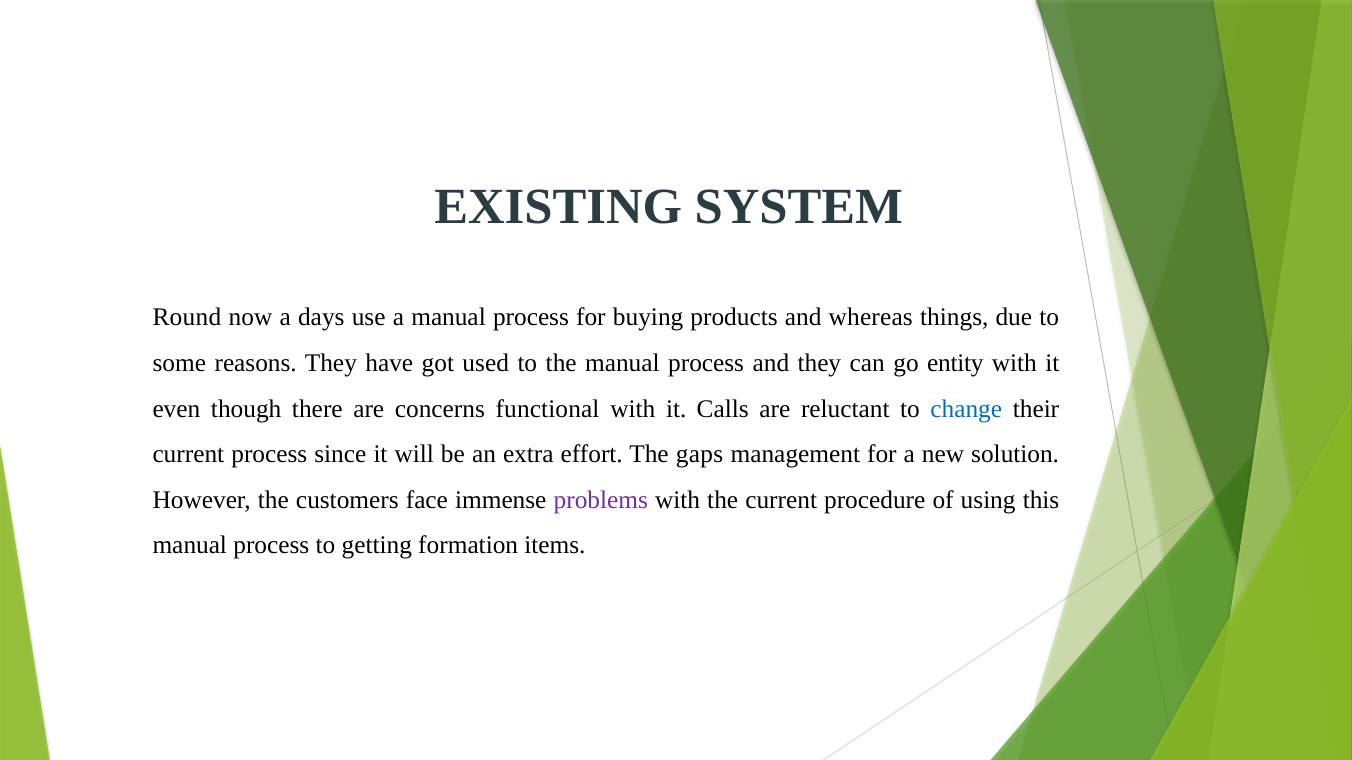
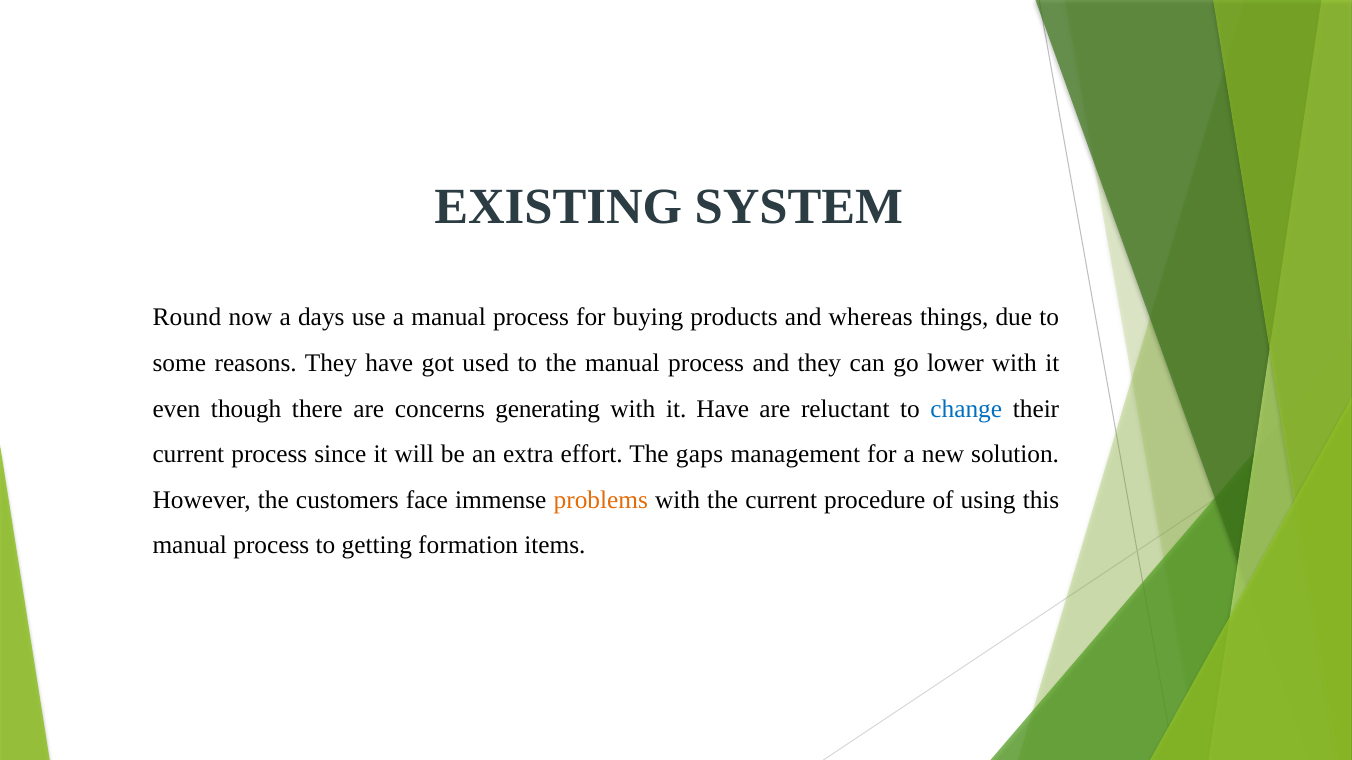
entity: entity -> lower
functional: functional -> generating
it Calls: Calls -> Have
problems colour: purple -> orange
